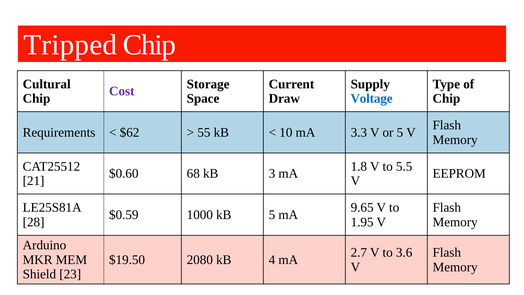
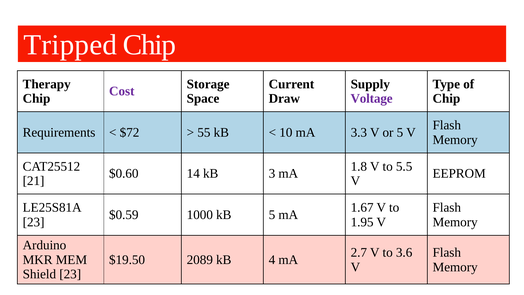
Cultural: Cultural -> Therapy
Voltage colour: blue -> purple
$62: $62 -> $72
68: 68 -> 14
9.65: 9.65 -> 1.67
28 at (34, 222): 28 -> 23
2080: 2080 -> 2089
